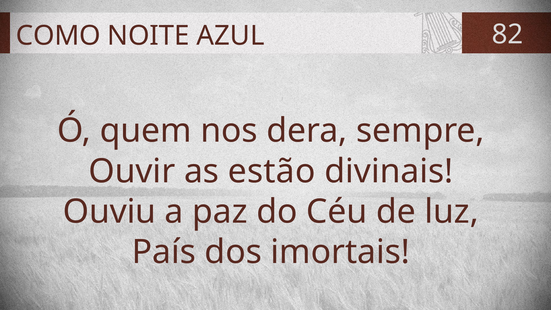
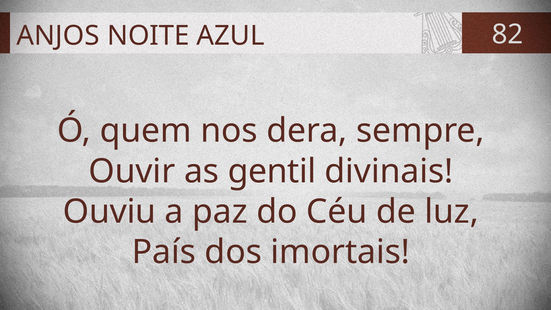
COMO: COMO -> ANJOS
estão: estão -> gentil
